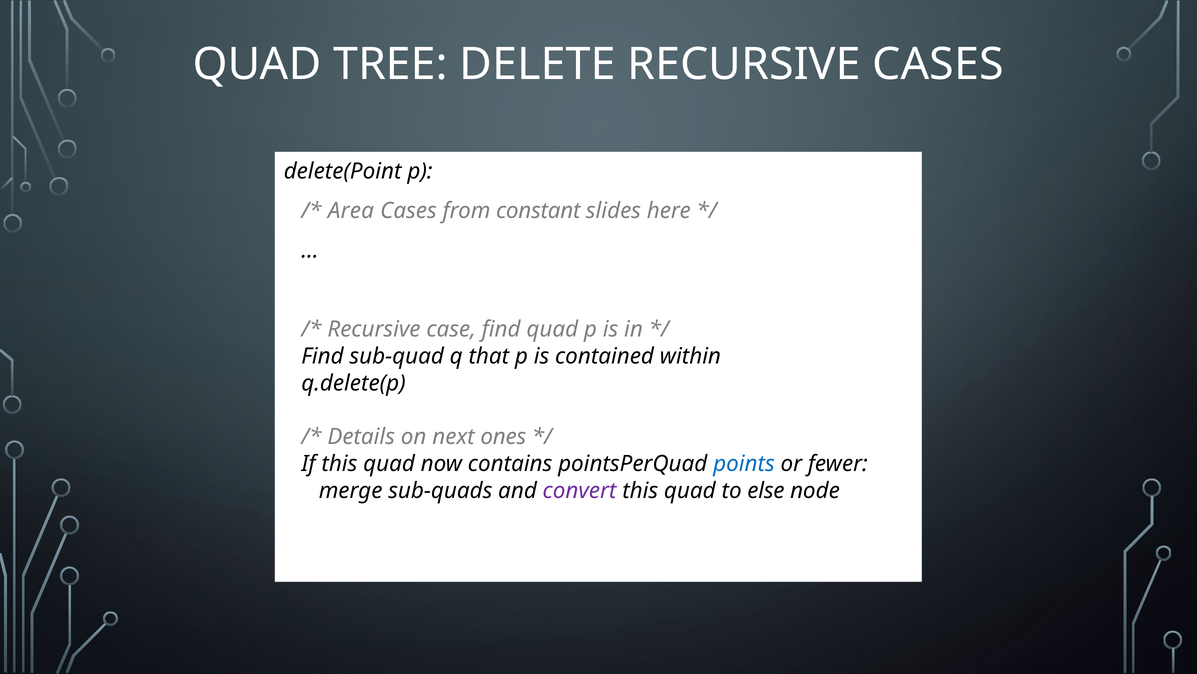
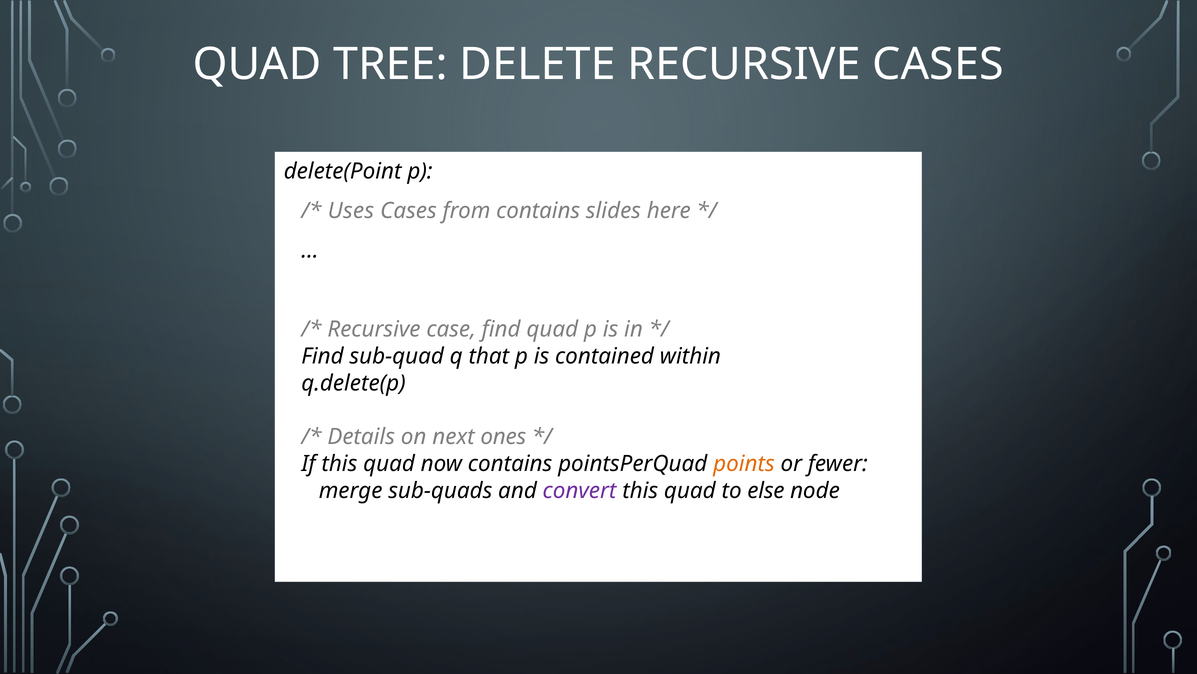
Area: Area -> Uses
from constant: constant -> contains
points colour: blue -> orange
